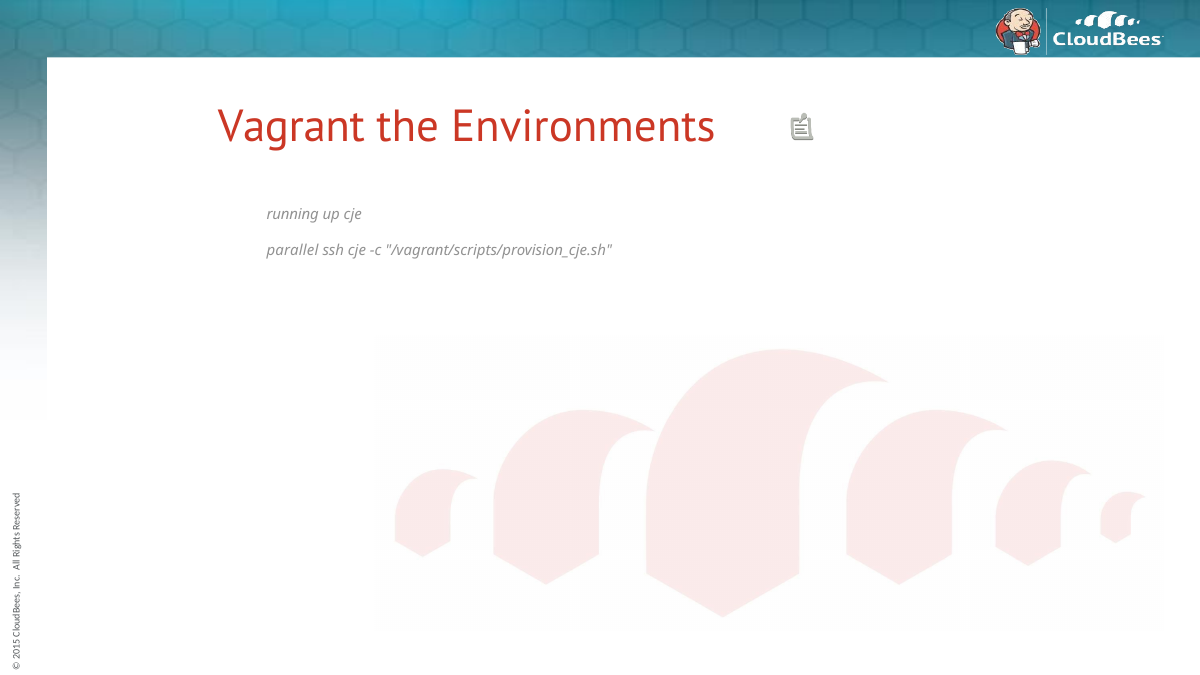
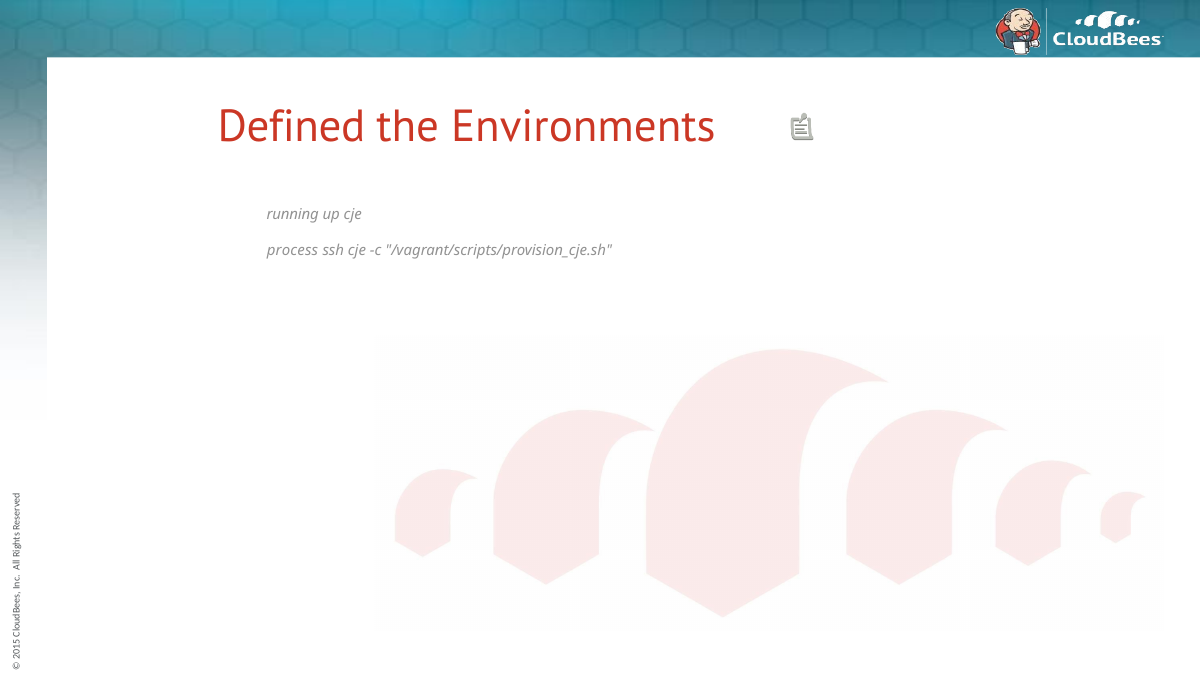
Vagrant: Vagrant -> Defined
parallel: parallel -> process
